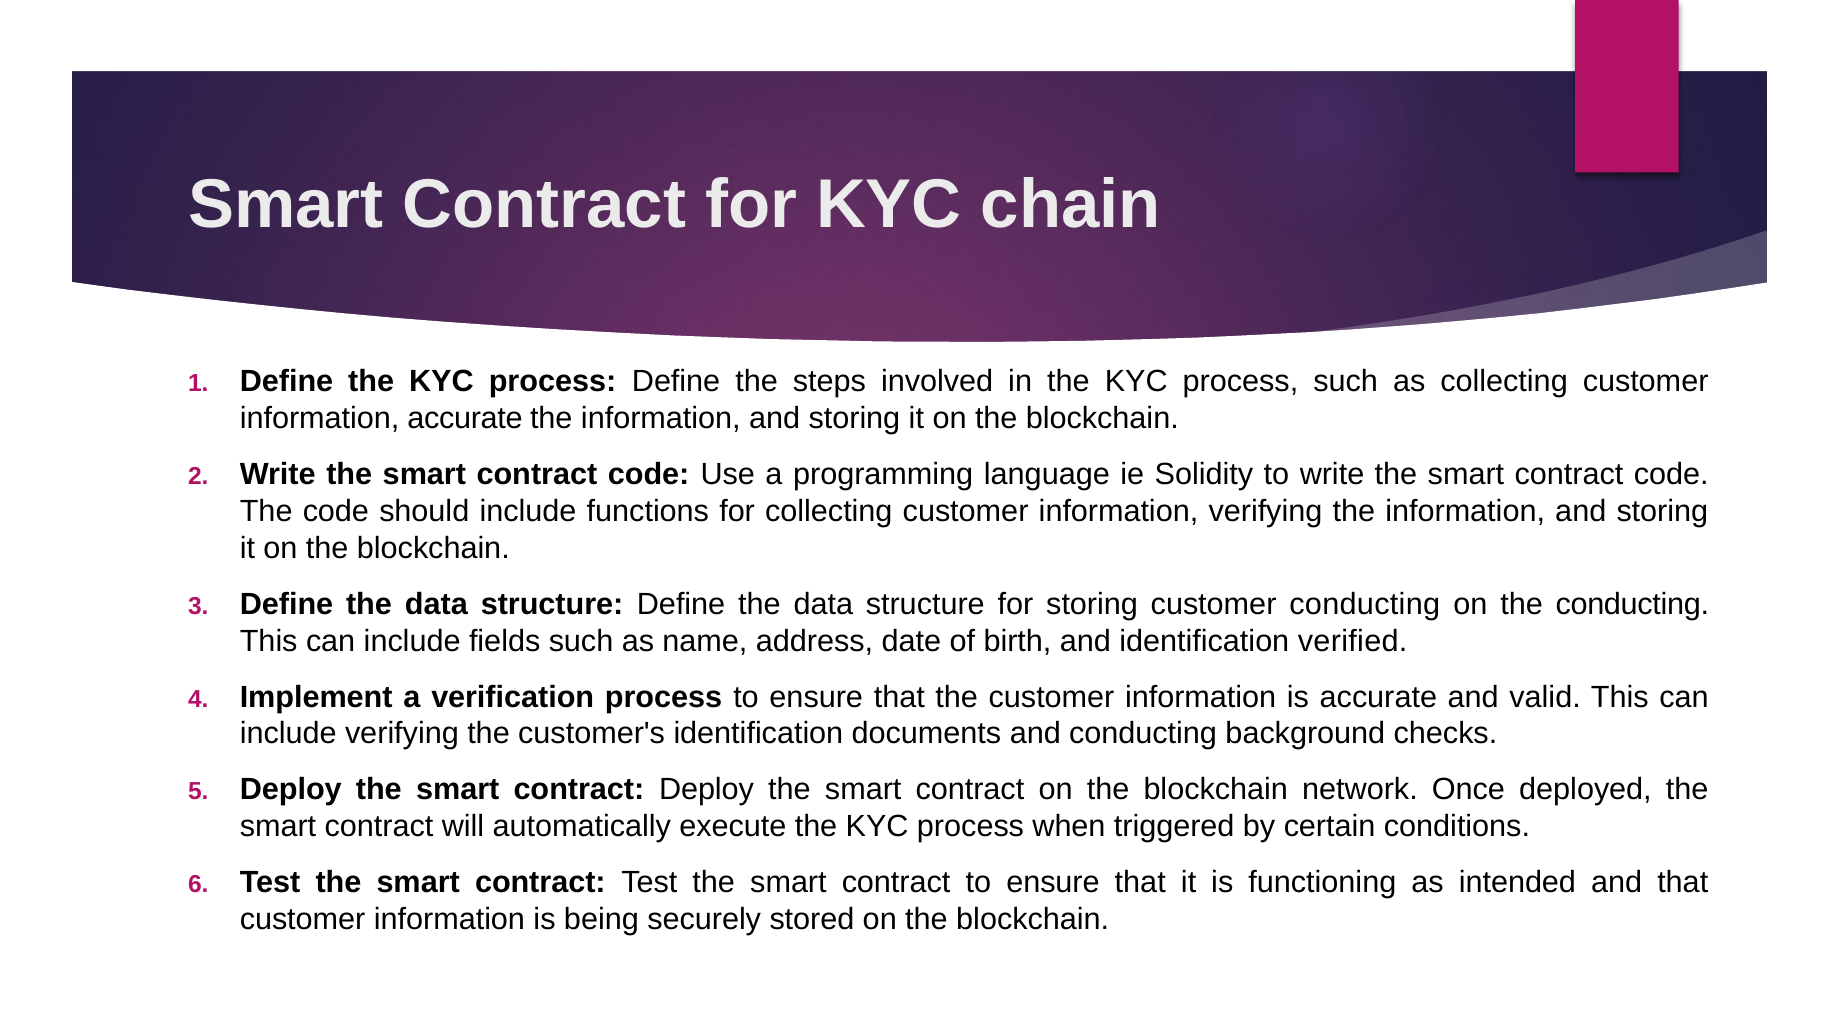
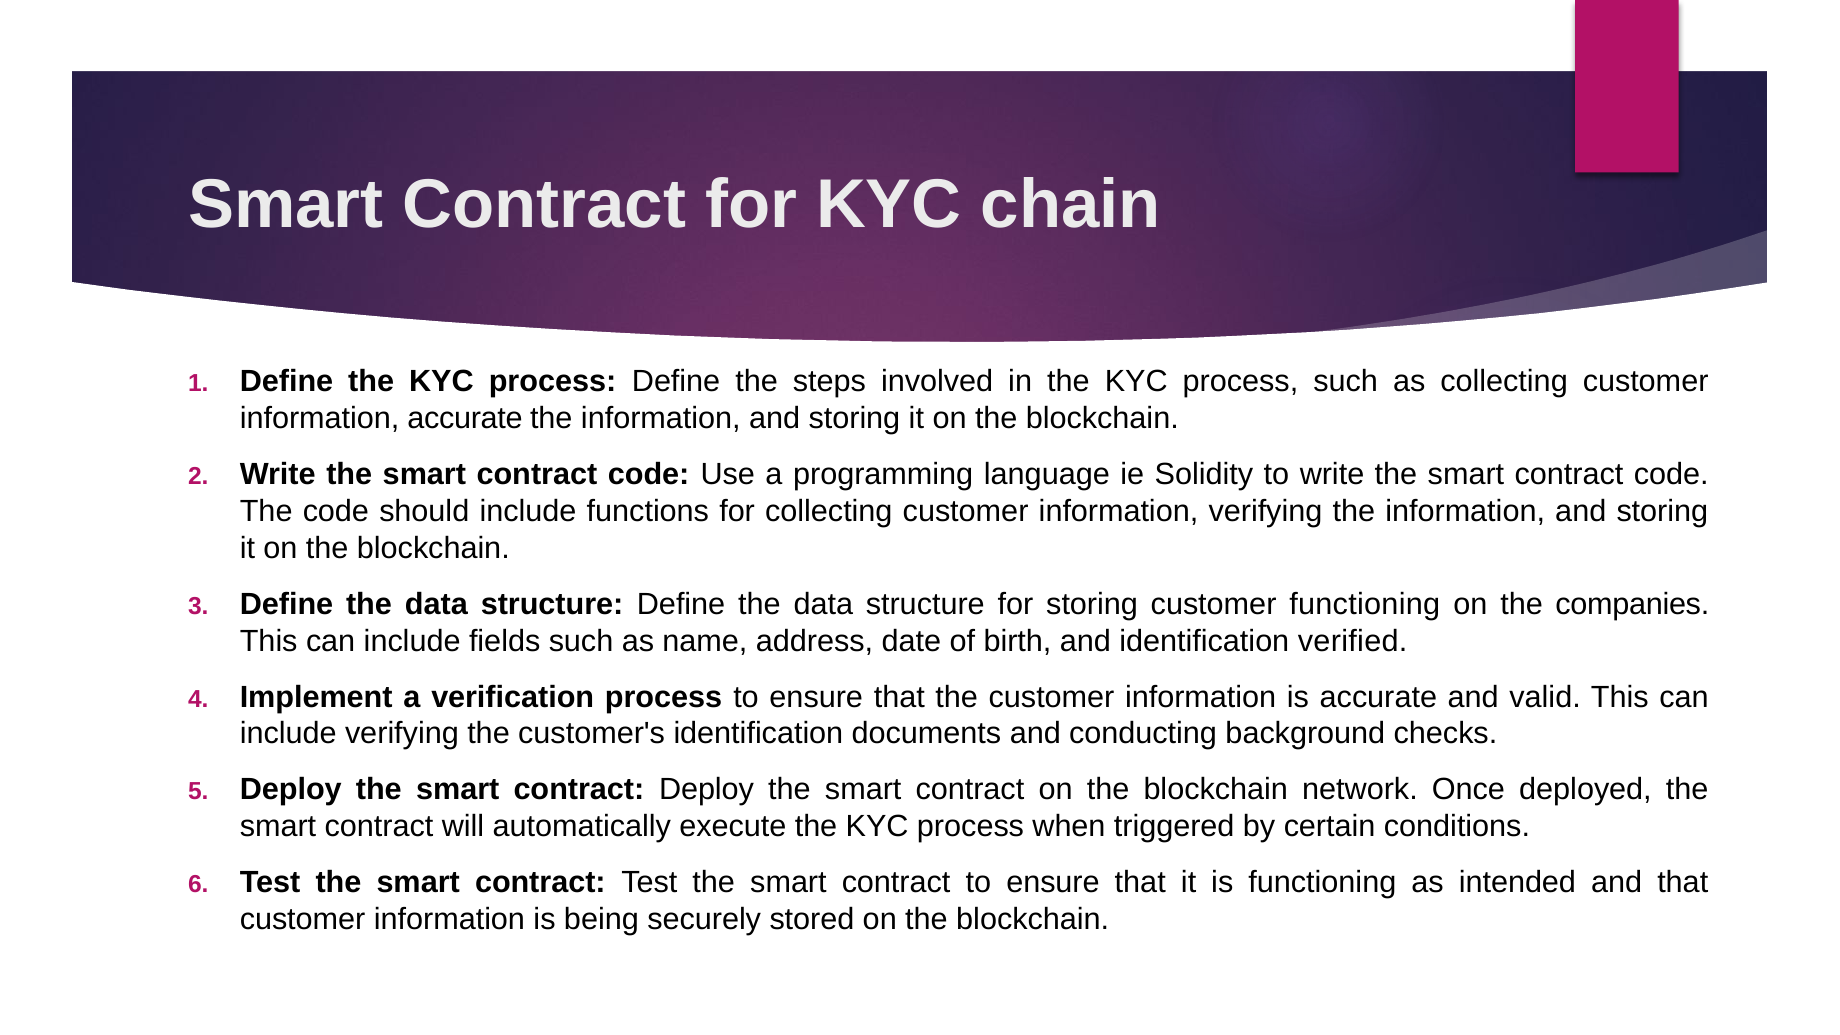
customer conducting: conducting -> functioning
the conducting: conducting -> companies
